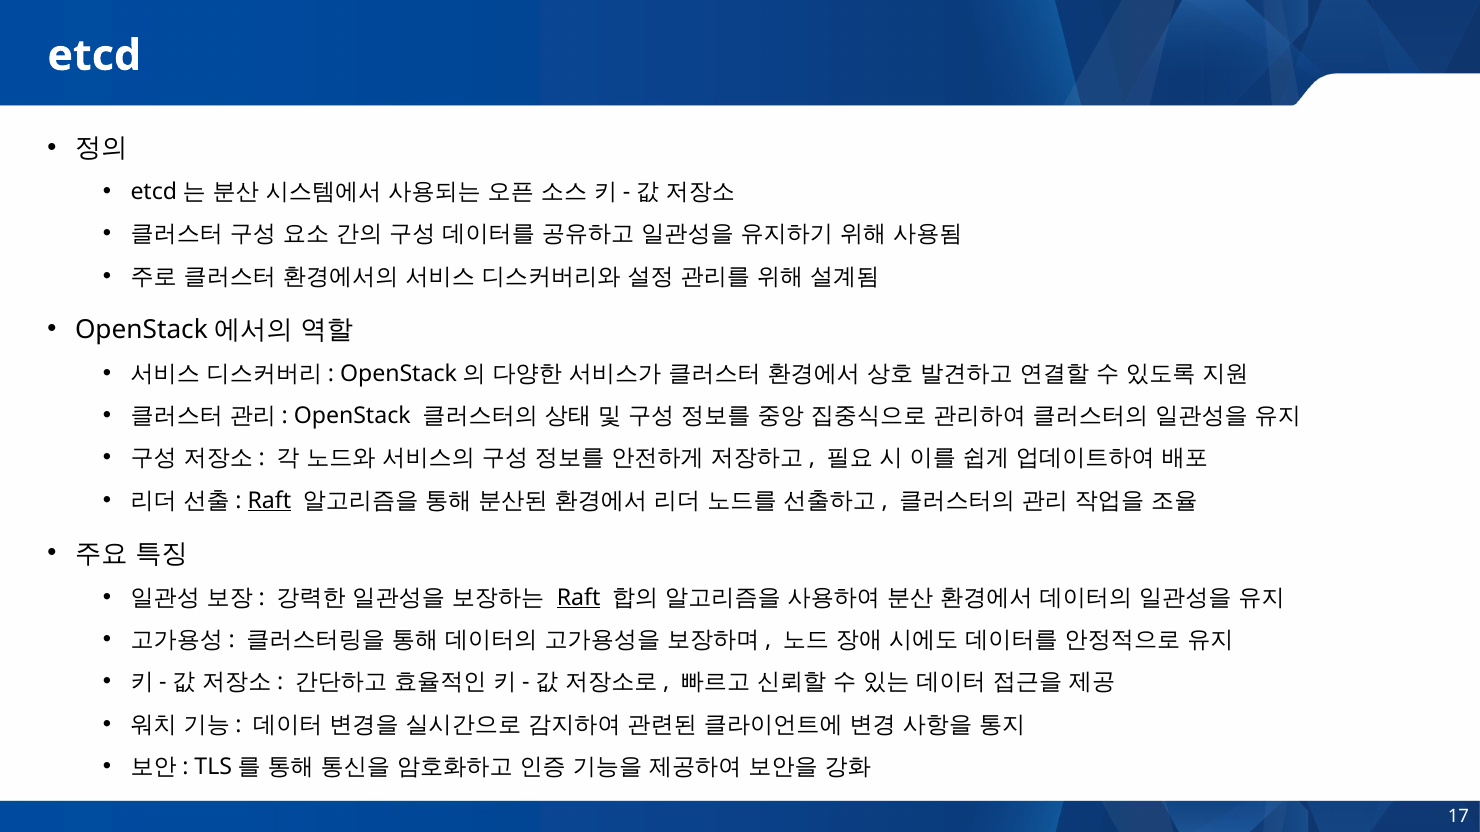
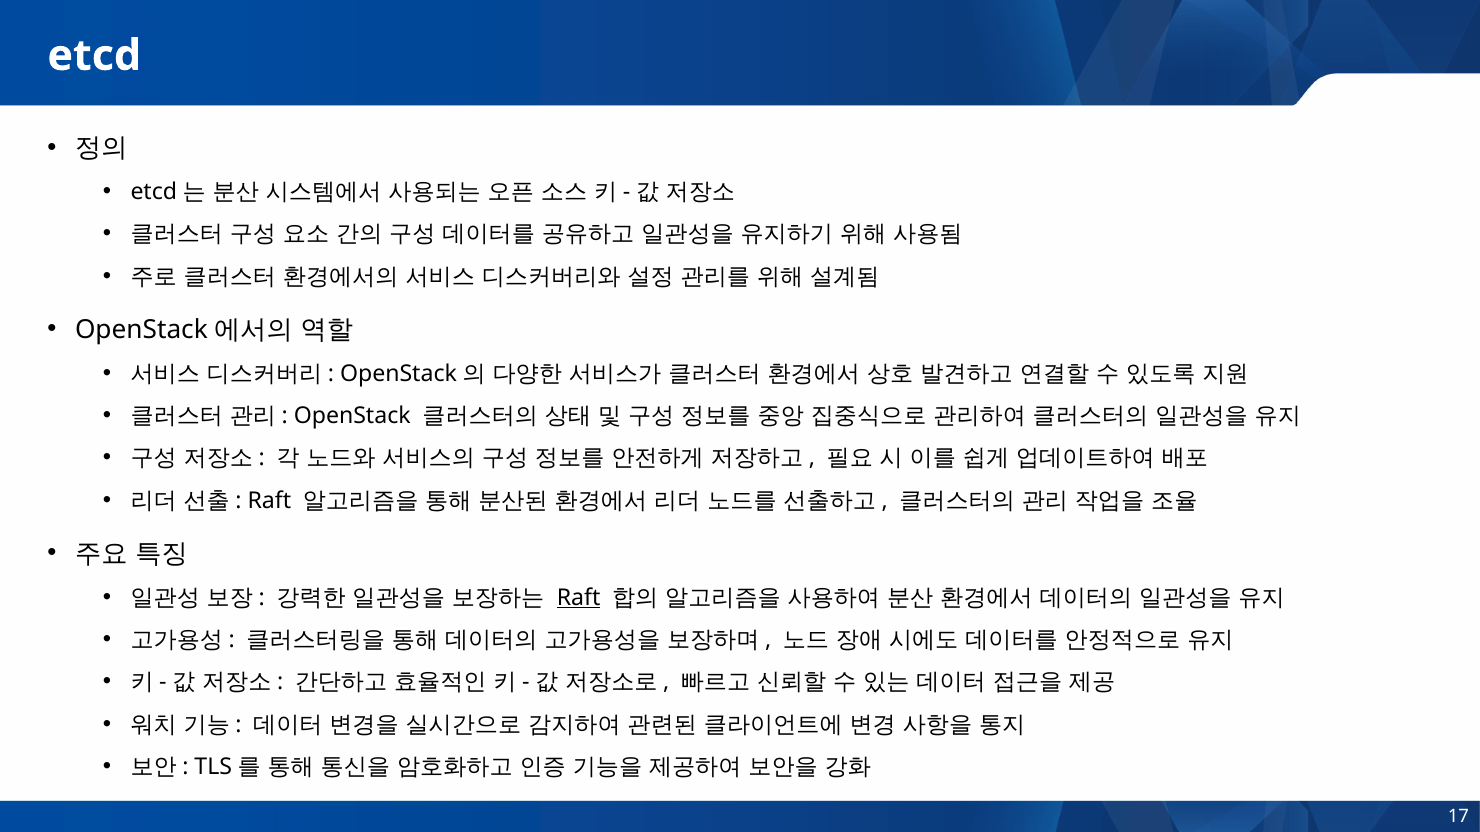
Raft at (269, 501) underline: present -> none
